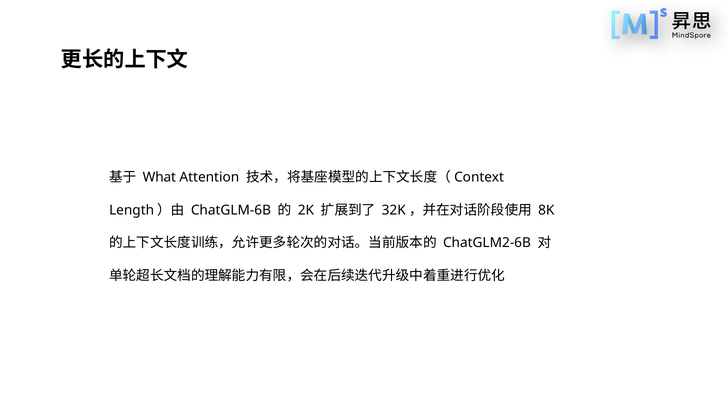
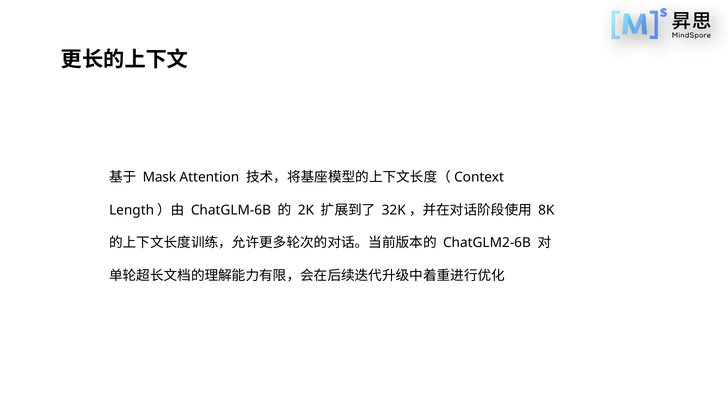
What: What -> Mask
